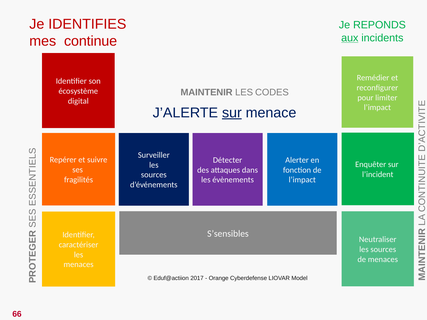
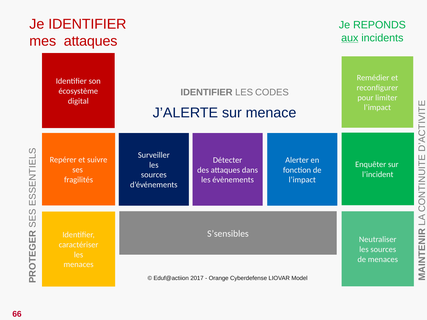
Je IDENTIFIES: IDENTIFIES -> IDENTIFIER
mes continue: continue -> attaques
MAINTENIR at (207, 93): MAINTENIR -> IDENTIFIER
sur at (232, 113) underline: present -> none
